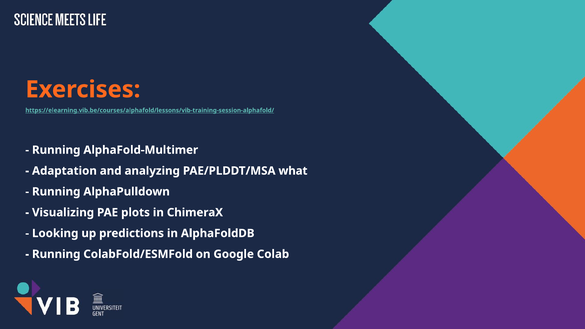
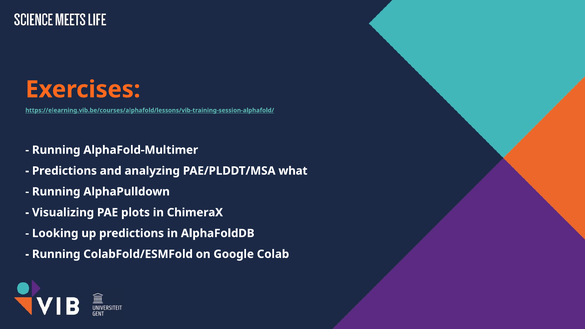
Adaptation at (64, 171): Adaptation -> Predictions
